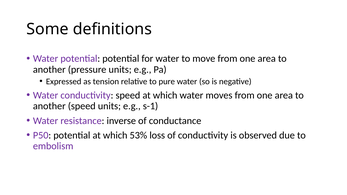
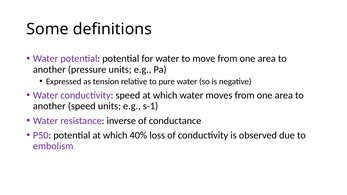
53%: 53% -> 40%
